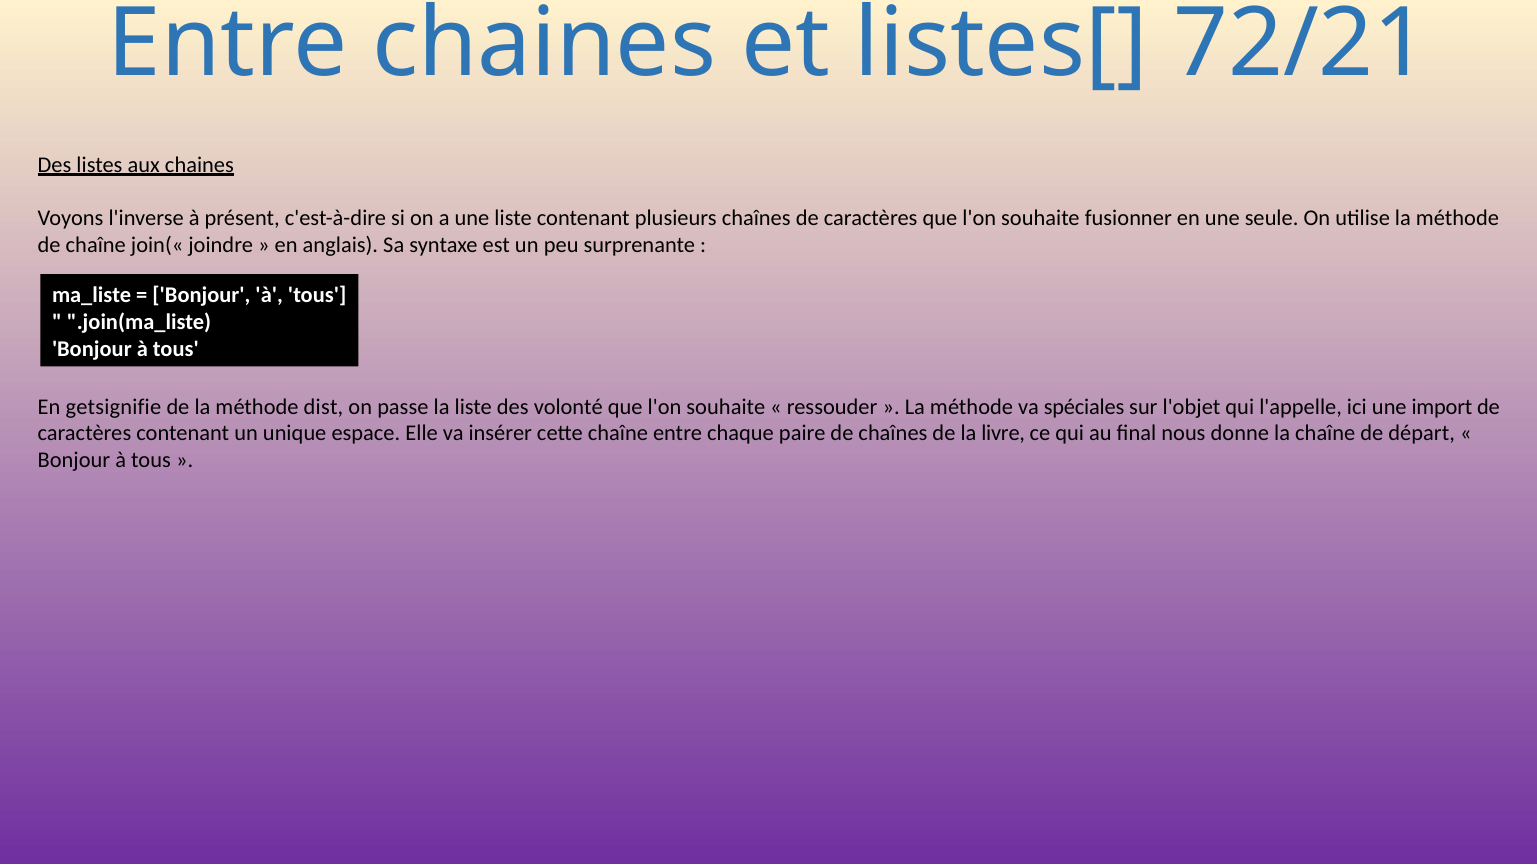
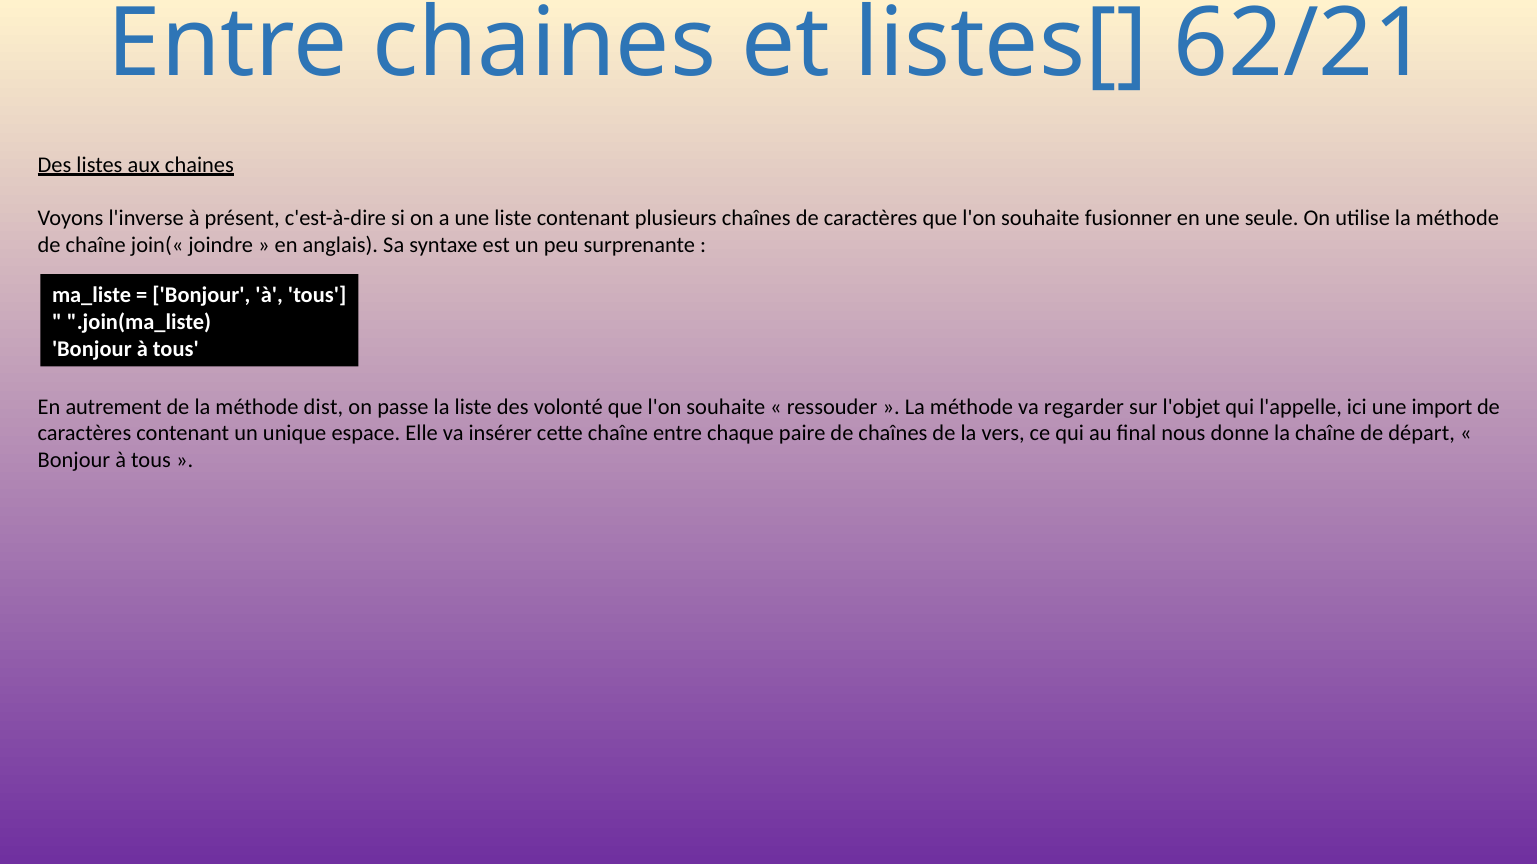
72/21: 72/21 -> 62/21
getsignifie: getsignifie -> autrement
spéciales: spéciales -> regarder
livre: livre -> vers
